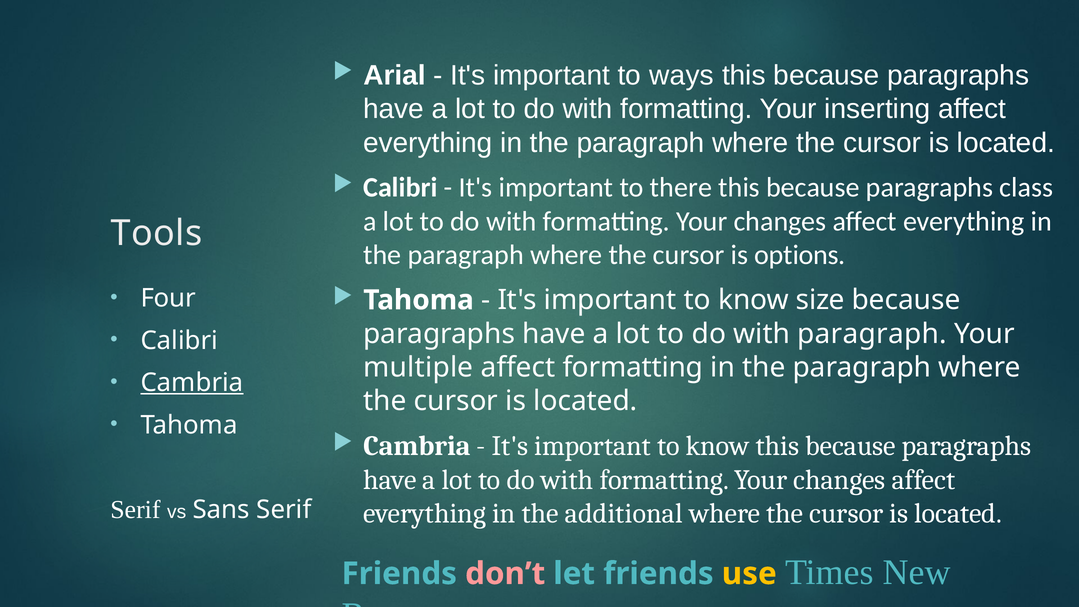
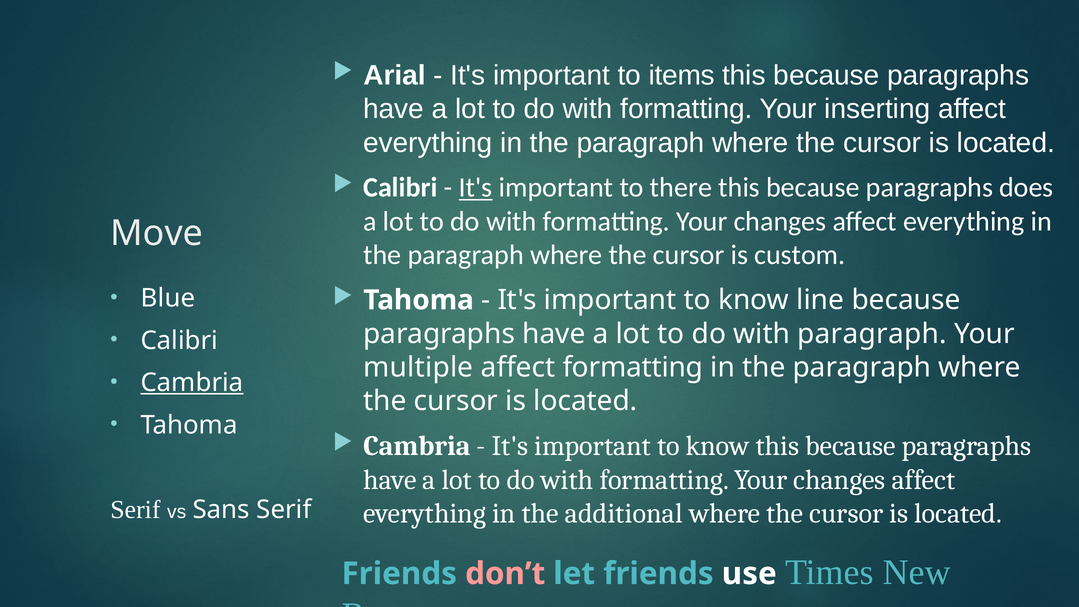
ways: ways -> items
It's at (476, 188) underline: none -> present
class: class -> does
Tools: Tools -> Move
options: options -> custom
Four: Four -> Blue
size: size -> line
use colour: yellow -> white
